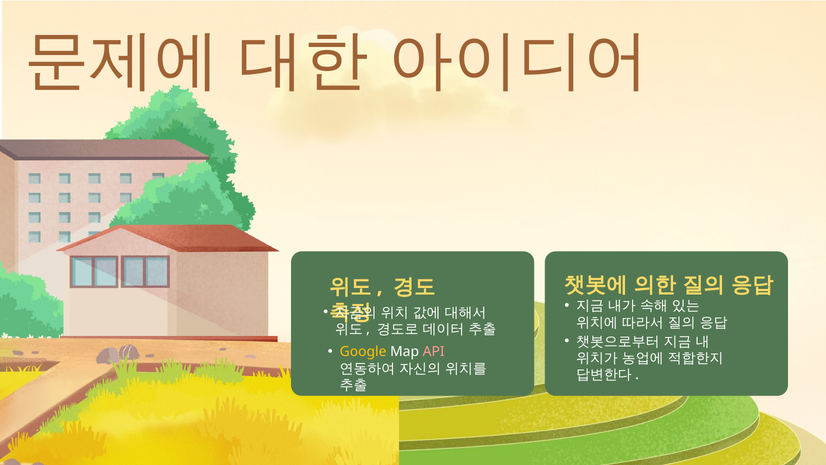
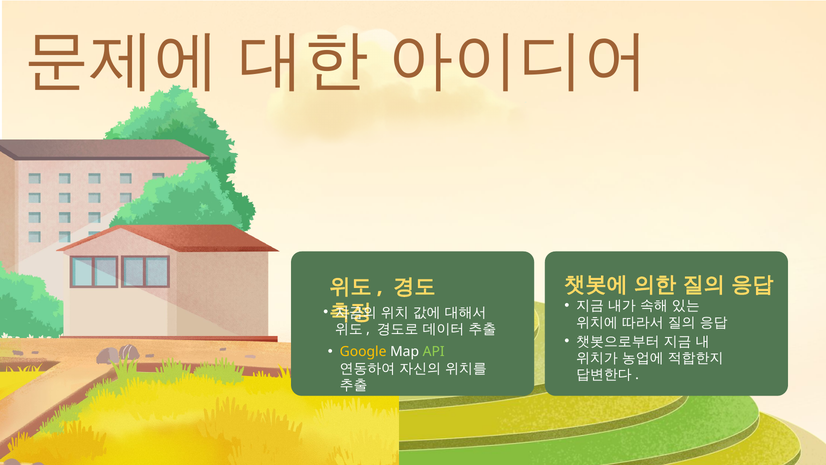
API colour: pink -> light green
